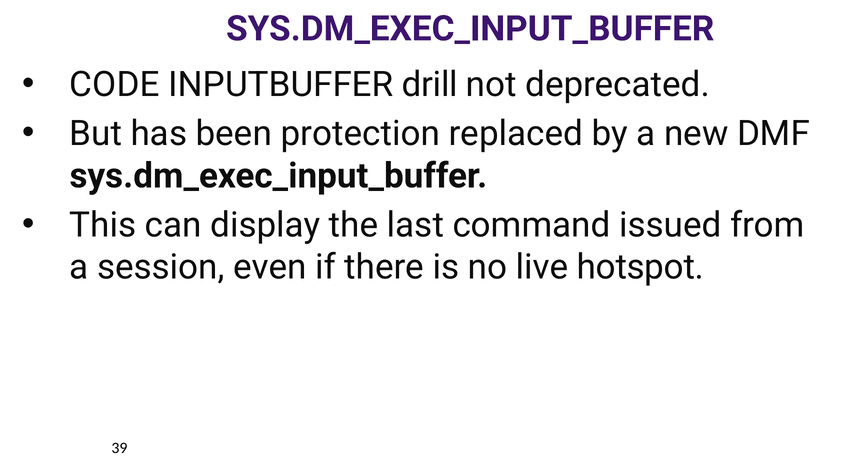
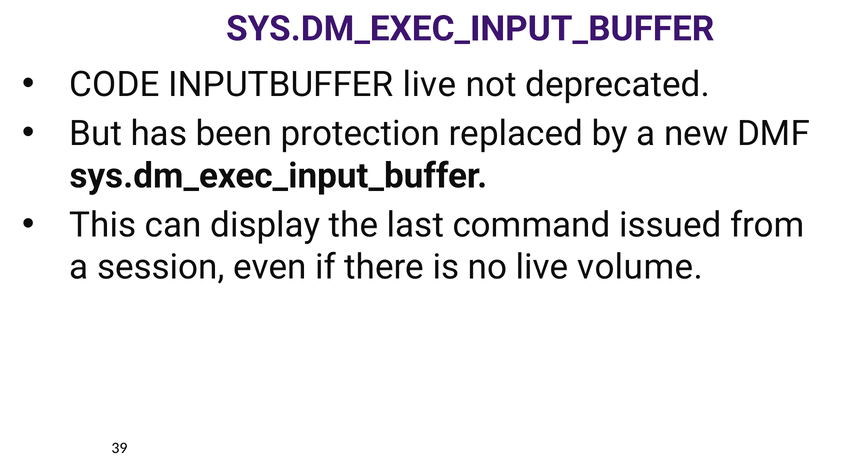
INPUTBUFFER drill: drill -> live
hotspot: hotspot -> volume
